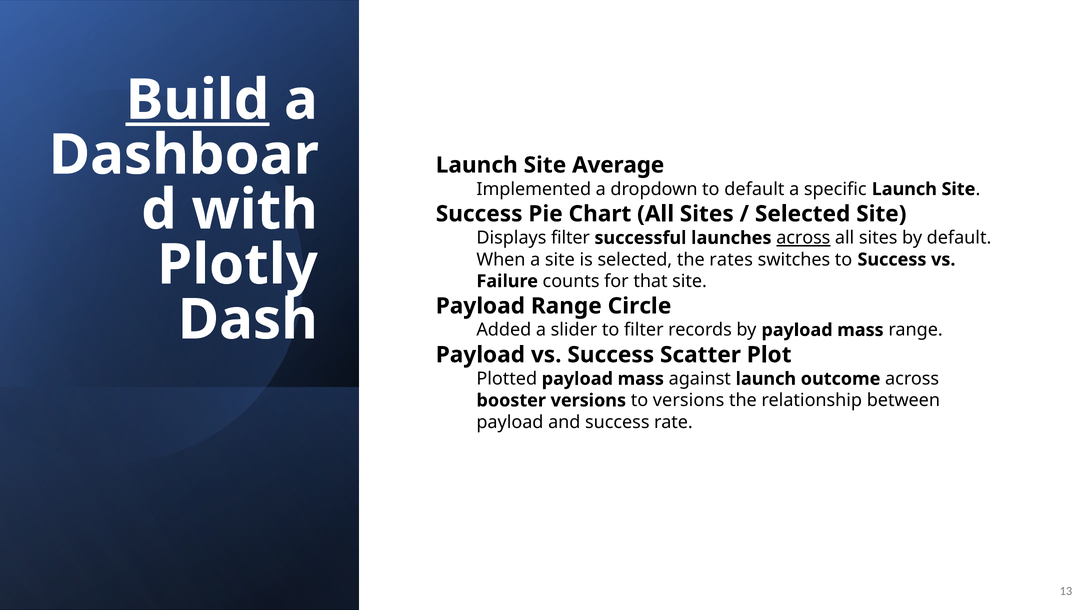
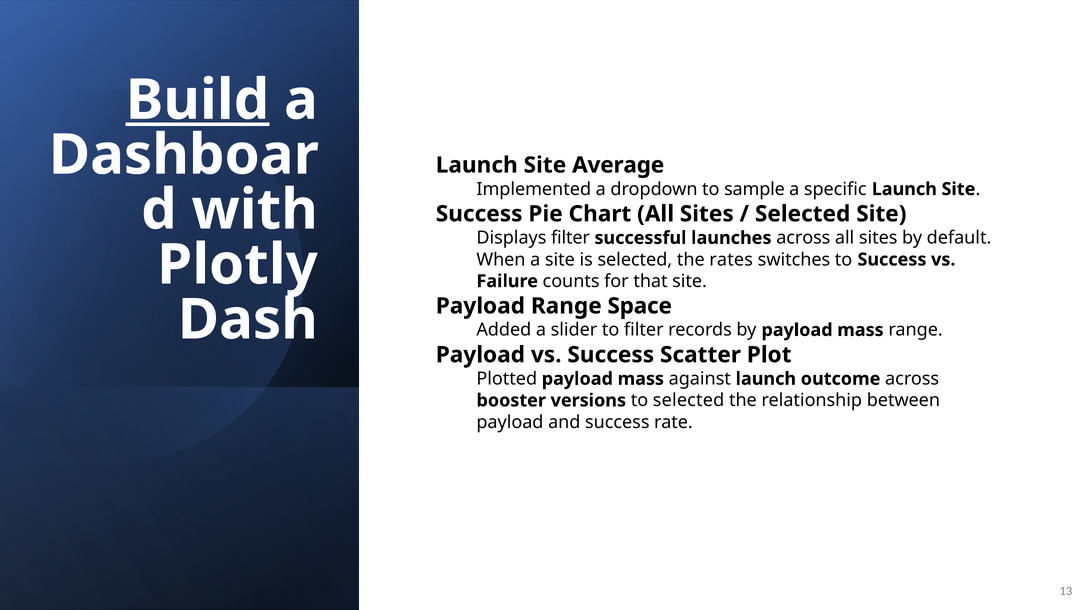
to default: default -> sample
across at (803, 238) underline: present -> none
Circle: Circle -> Space
to versions: versions -> selected
